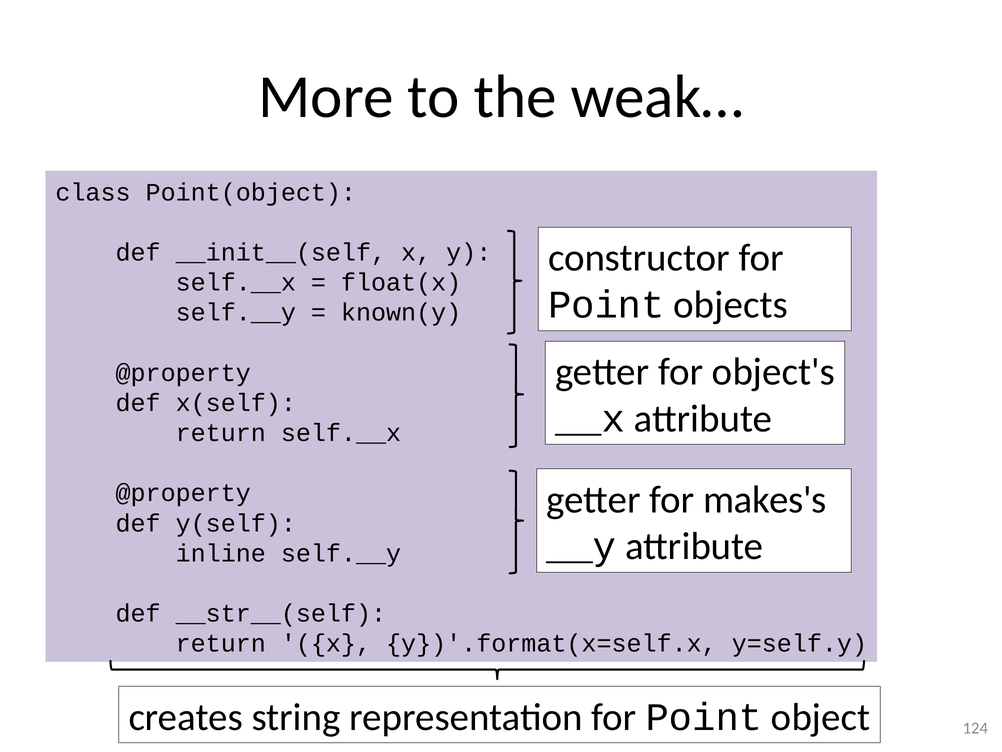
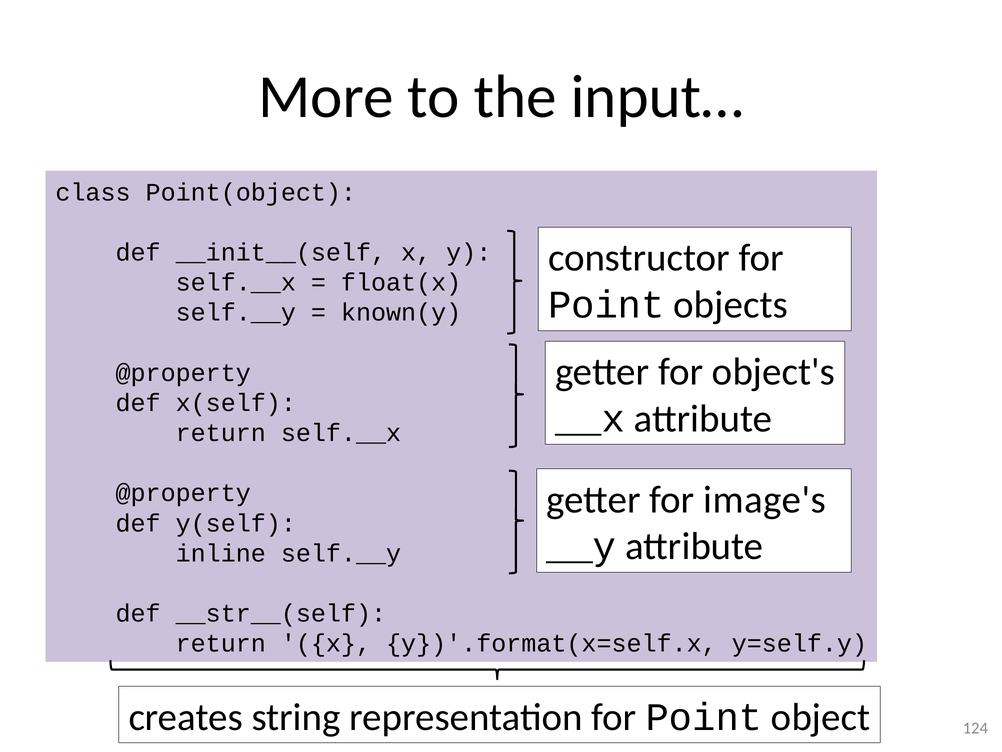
weak…: weak… -> input…
makes's: makes's -> image's
